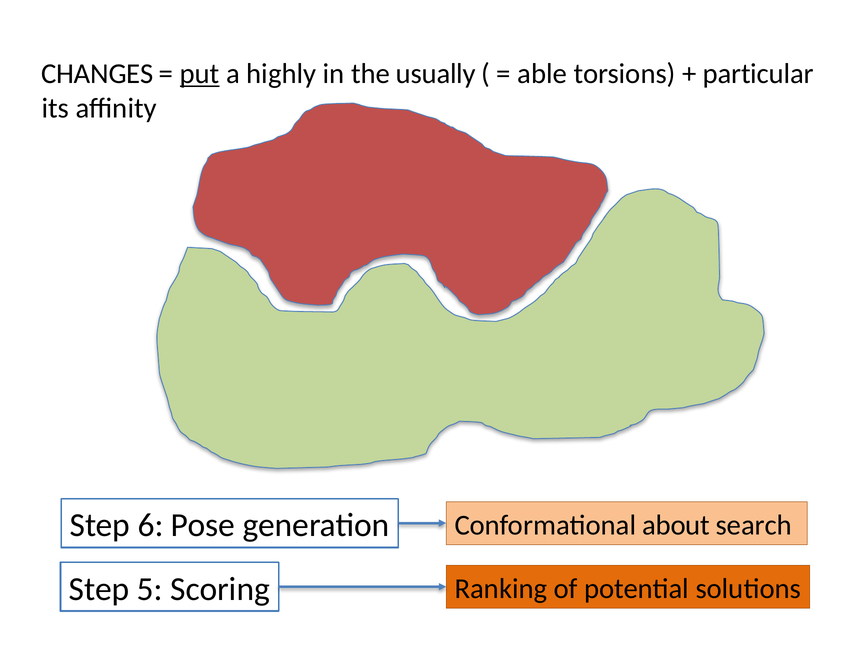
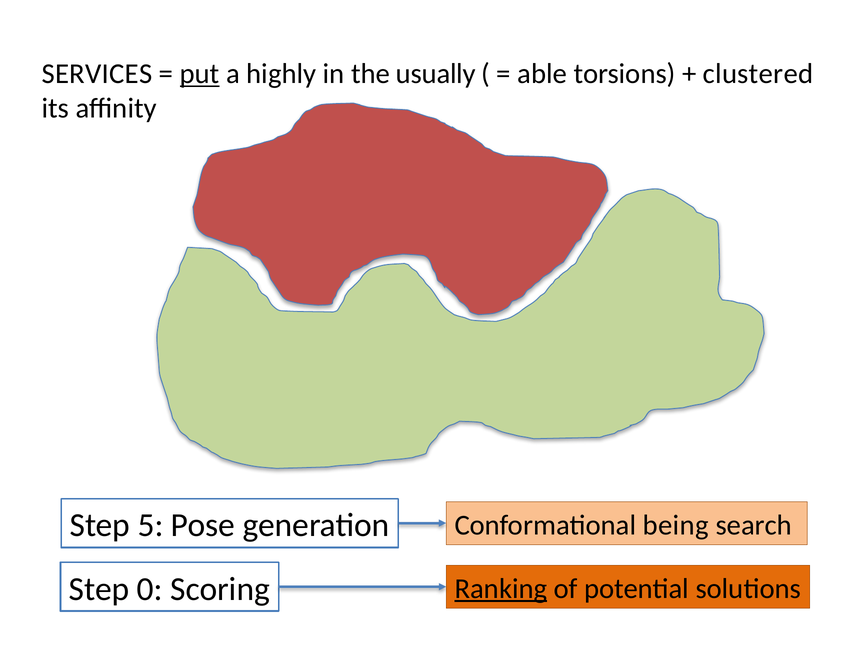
CHANGES: CHANGES -> SERVICES
particular: particular -> clustered
6: 6 -> 5
about: about -> being
5: 5 -> 0
Ranking underline: none -> present
